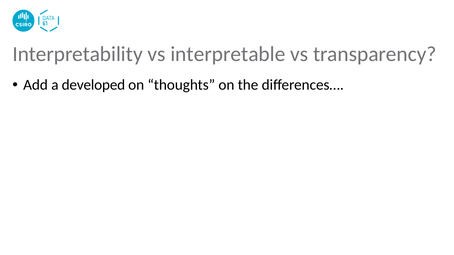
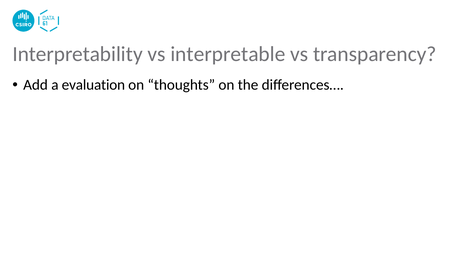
developed: developed -> evaluation
